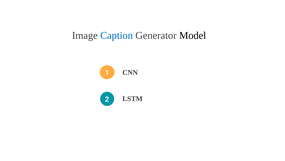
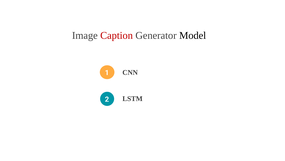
Caption colour: blue -> red
